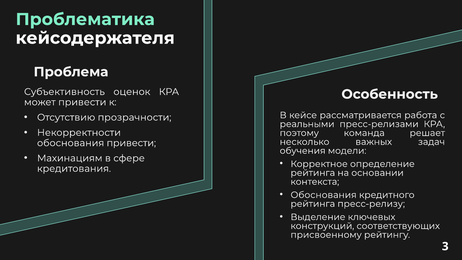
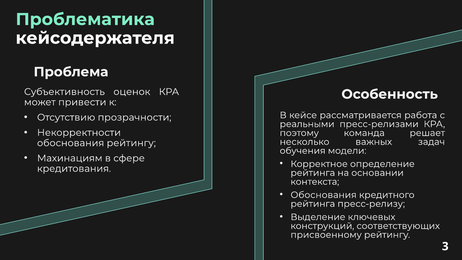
обоснования привести: привести -> рейтингу
